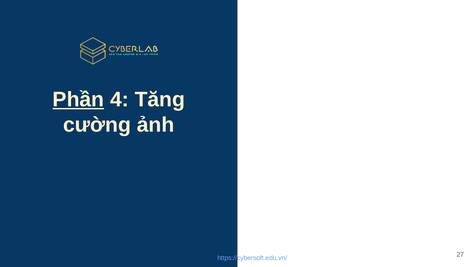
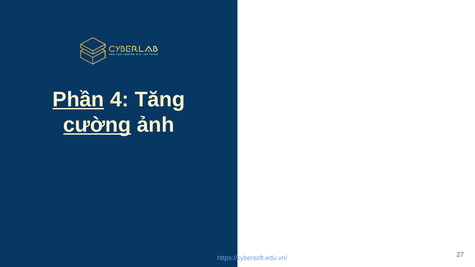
cường underline: none -> present
